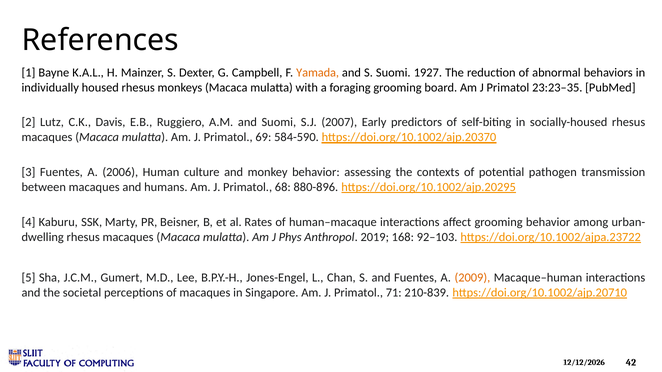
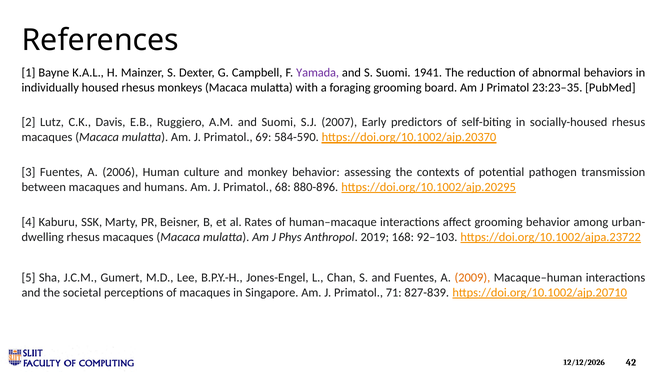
Yamada colour: orange -> purple
1927: 1927 -> 1941
210-839: 210-839 -> 827-839
